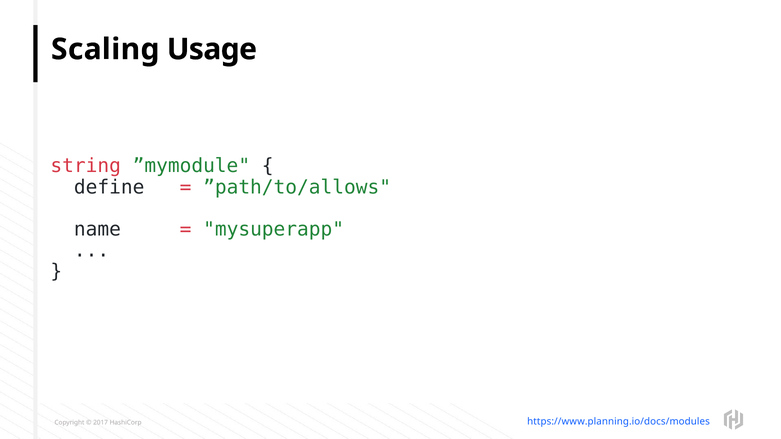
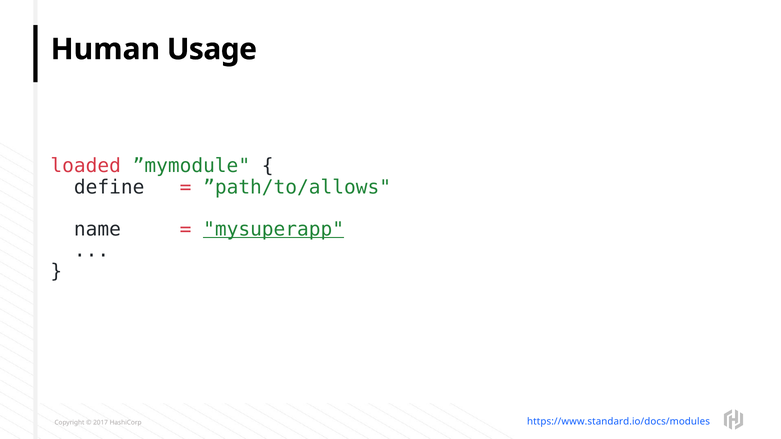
Scaling: Scaling -> Human
string: string -> loaded
mysuperapp underline: none -> present
https://www.planning.io/docs/modules: https://www.planning.io/docs/modules -> https://www.standard.io/docs/modules
